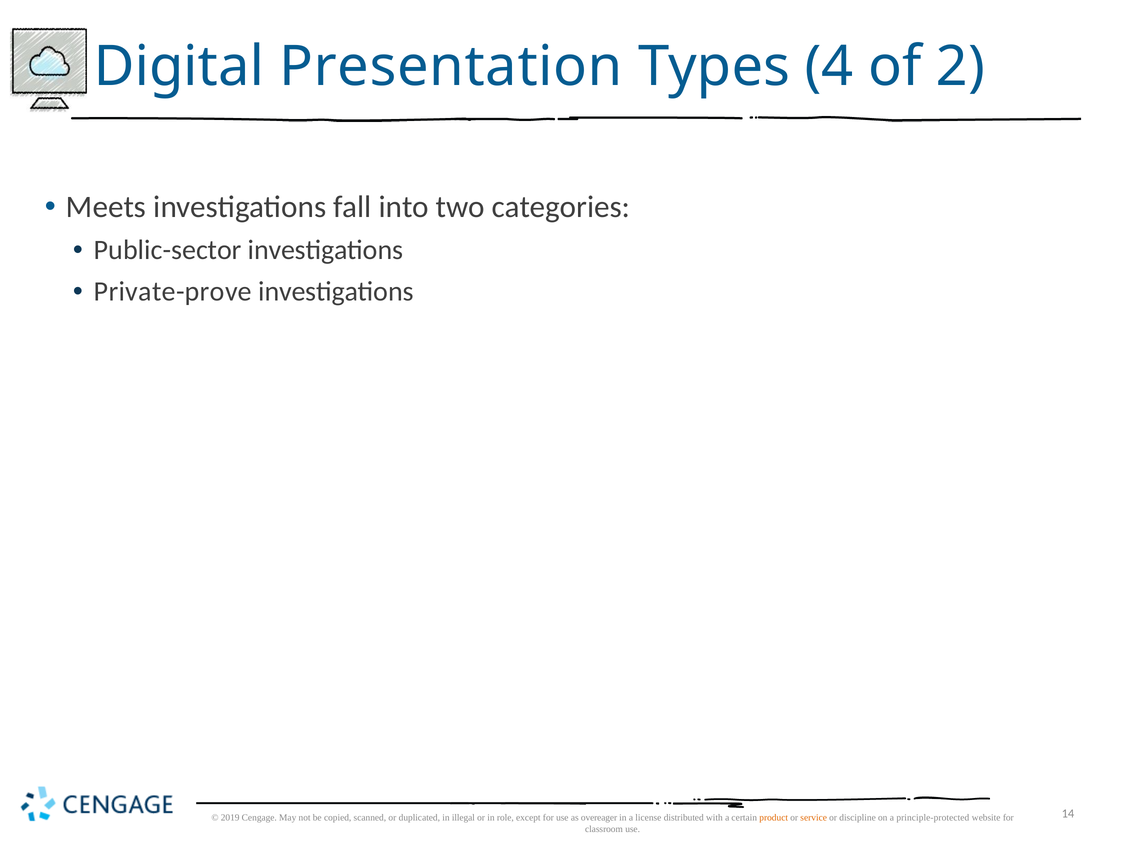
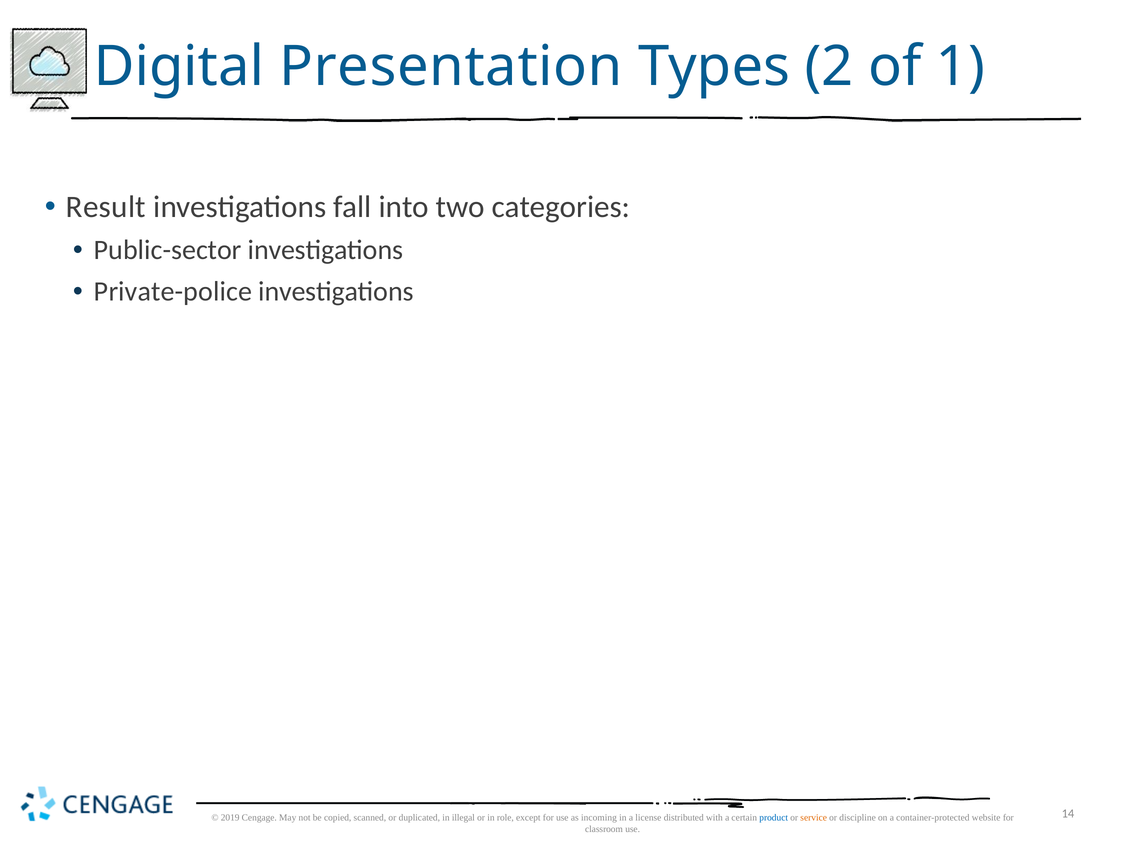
4: 4 -> 2
2: 2 -> 1
Meets: Meets -> Result
Private-prove: Private-prove -> Private-police
overeager: overeager -> incoming
product colour: orange -> blue
principle-protected: principle-protected -> container-protected
